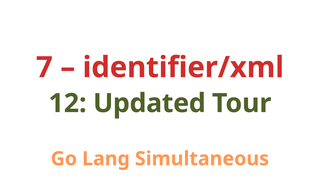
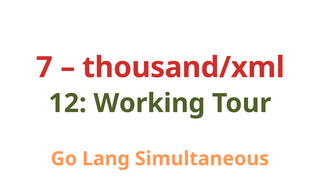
identifier/xml: identifier/xml -> thousand/xml
Updated: Updated -> Working
